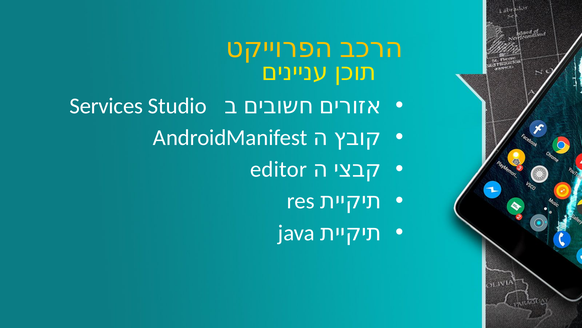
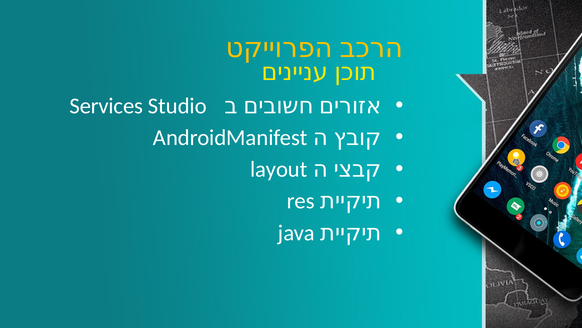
editor: editor -> layout
